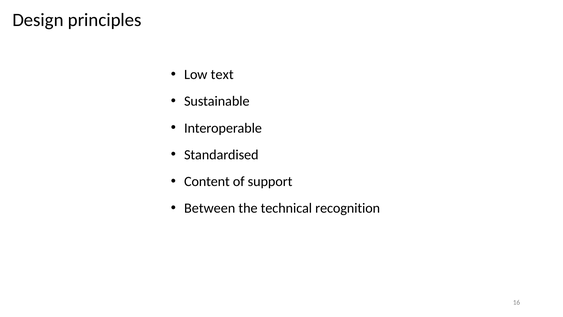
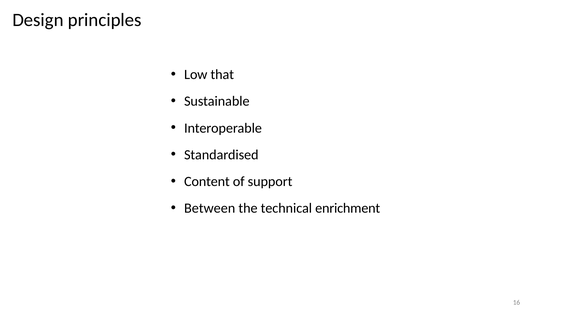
text: text -> that
recognition: recognition -> enrichment
